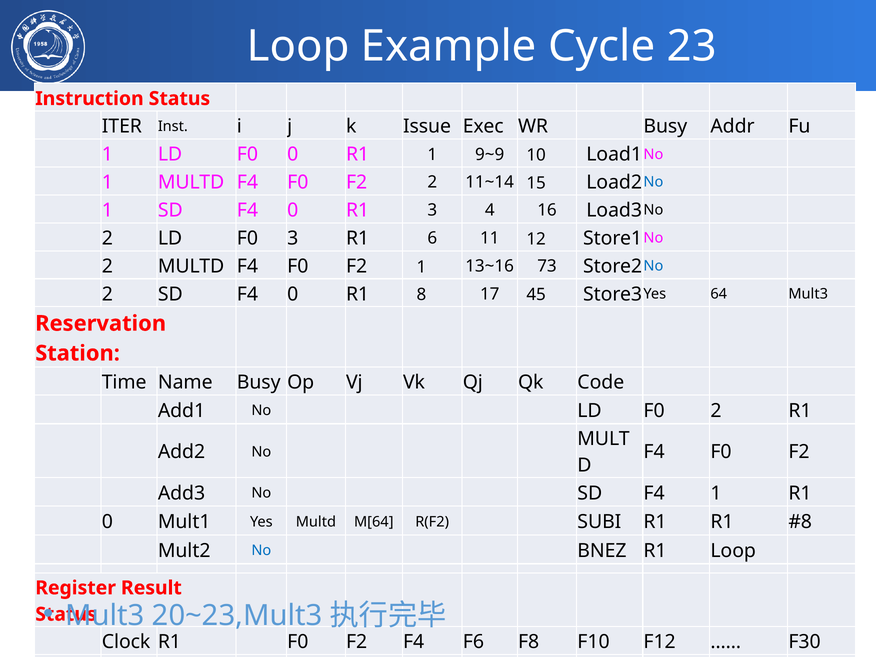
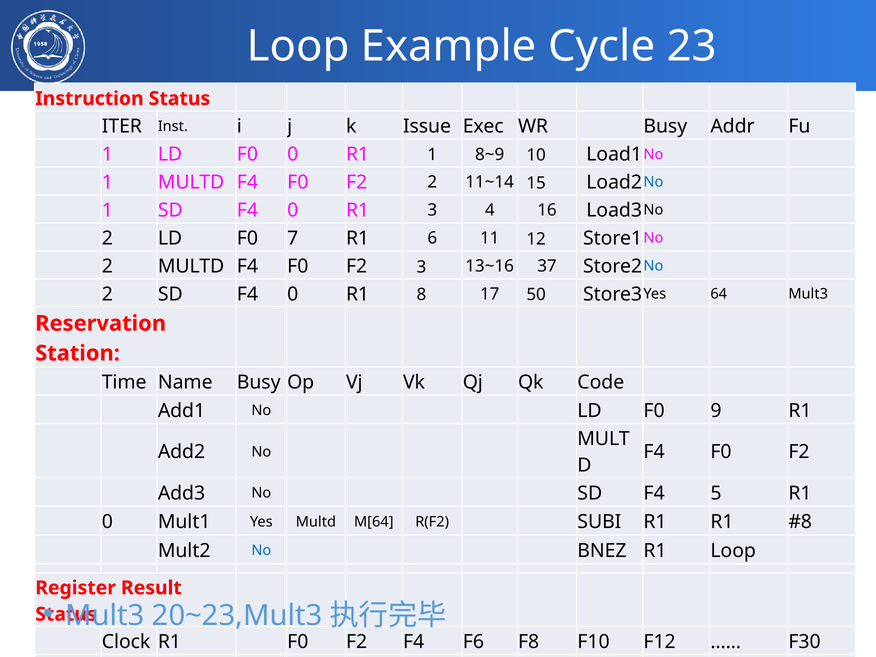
9~9: 9~9 -> 8~9
F0 3: 3 -> 7
F2 1: 1 -> 3
73: 73 -> 37
45: 45 -> 50
F0 2: 2 -> 9
F4 1: 1 -> 5
